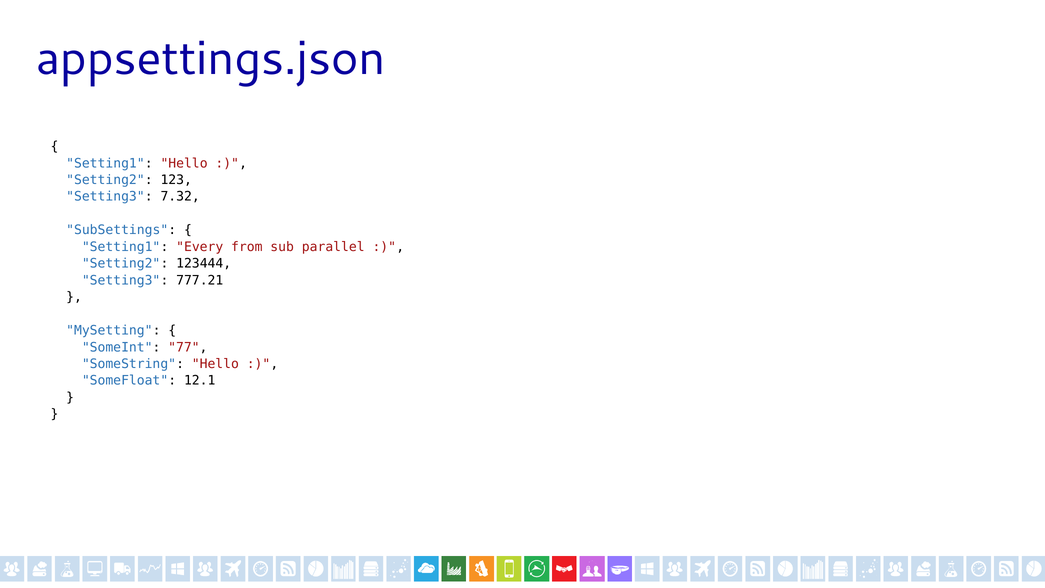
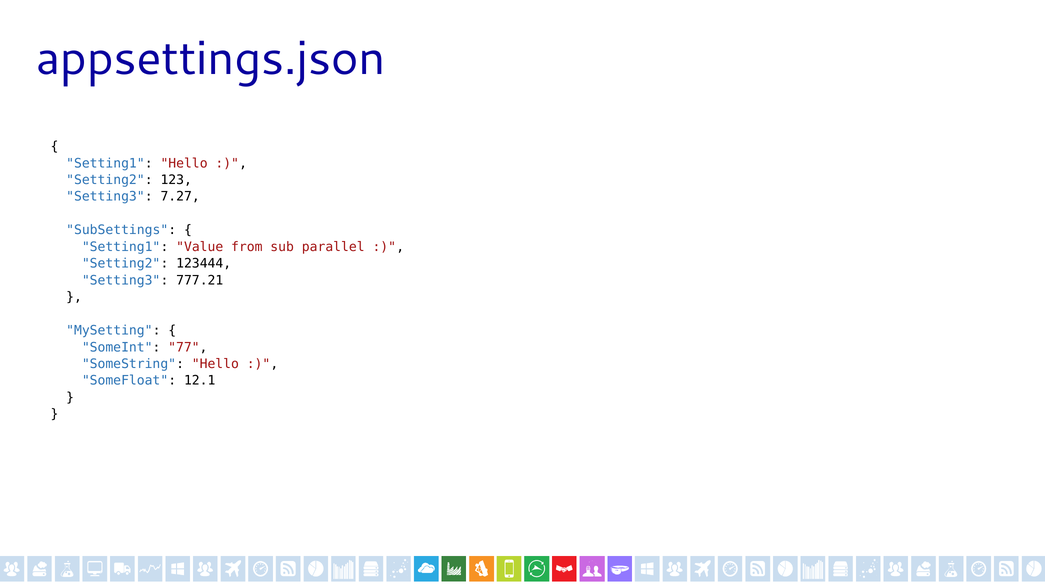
7.32: 7.32 -> 7.27
Every: Every -> Value
